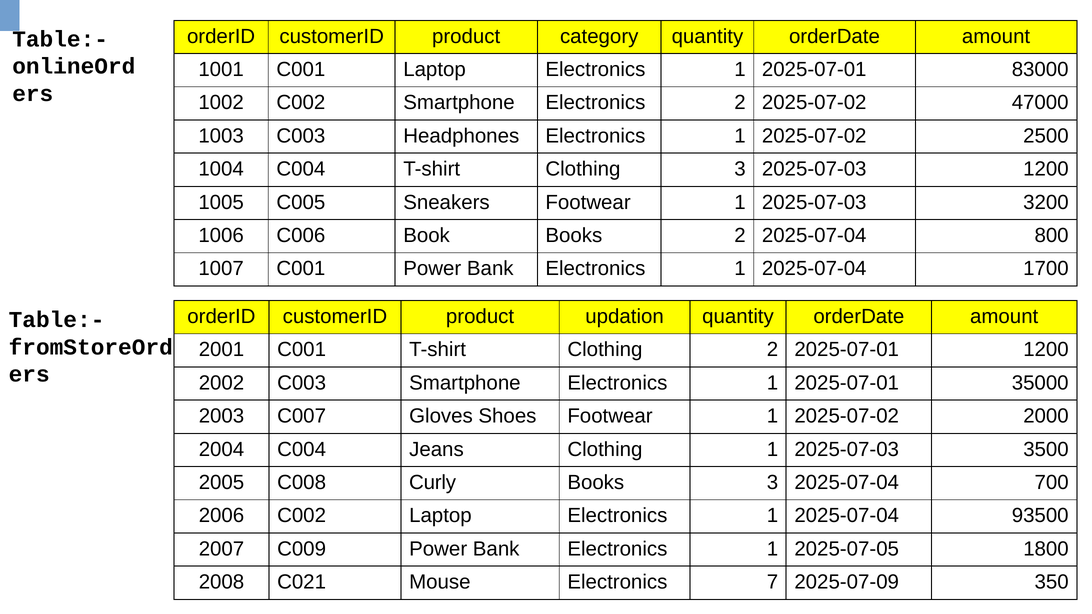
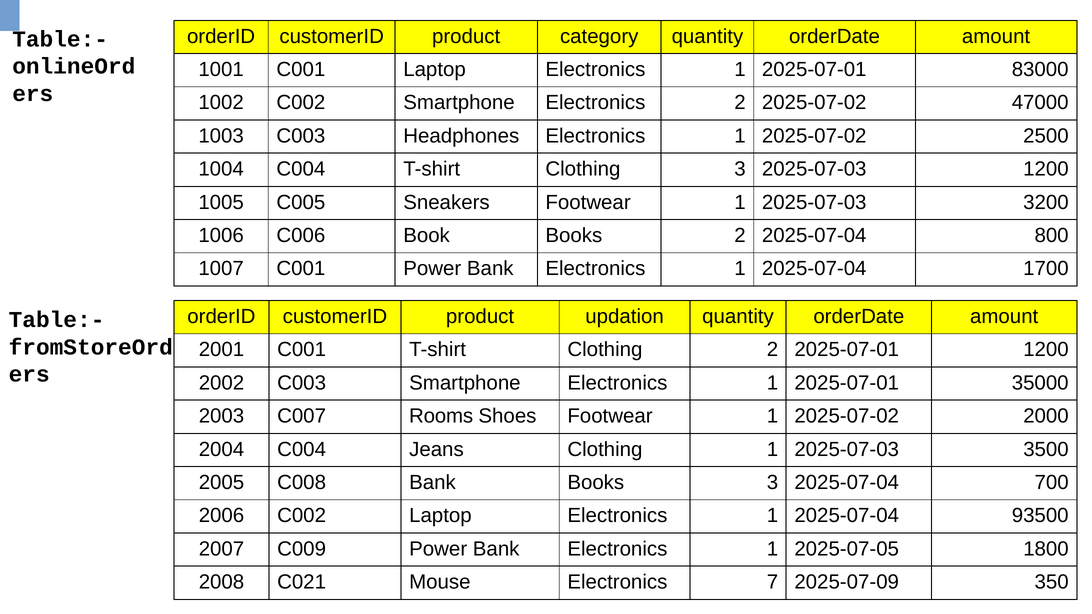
Gloves: Gloves -> Rooms
C008 Curly: Curly -> Bank
